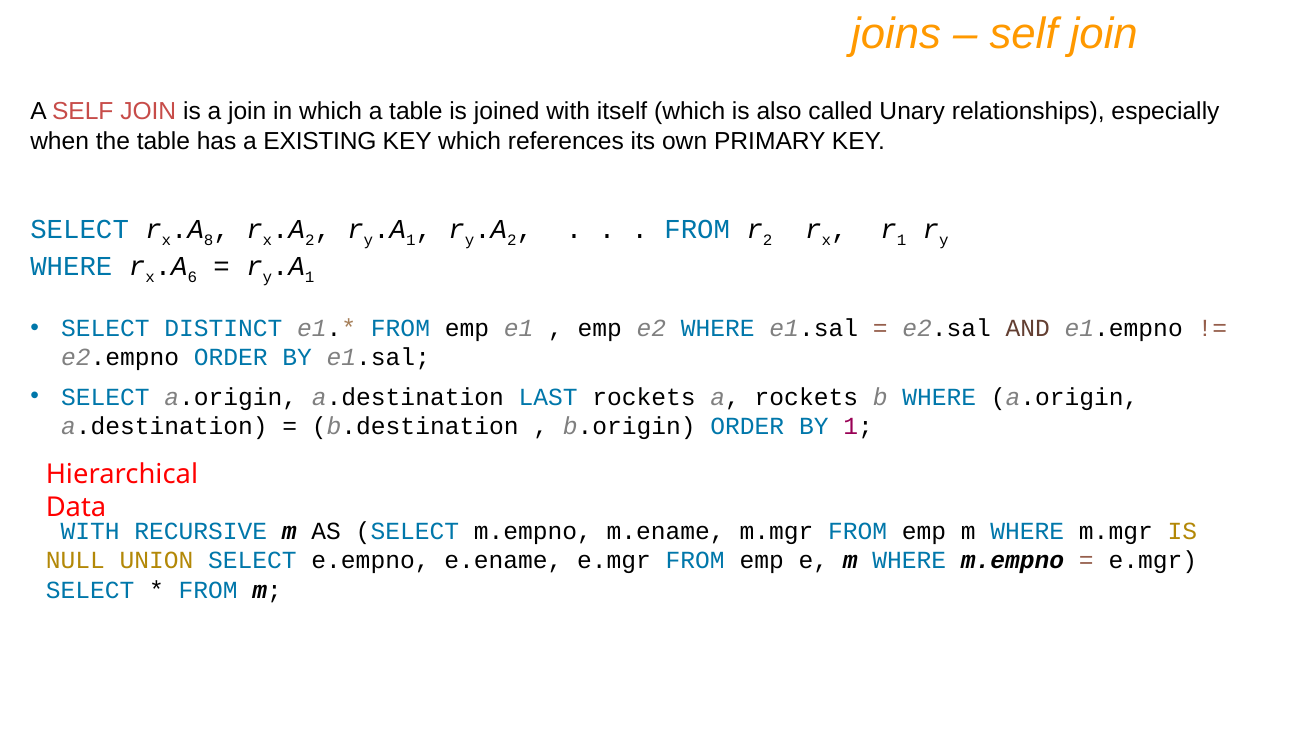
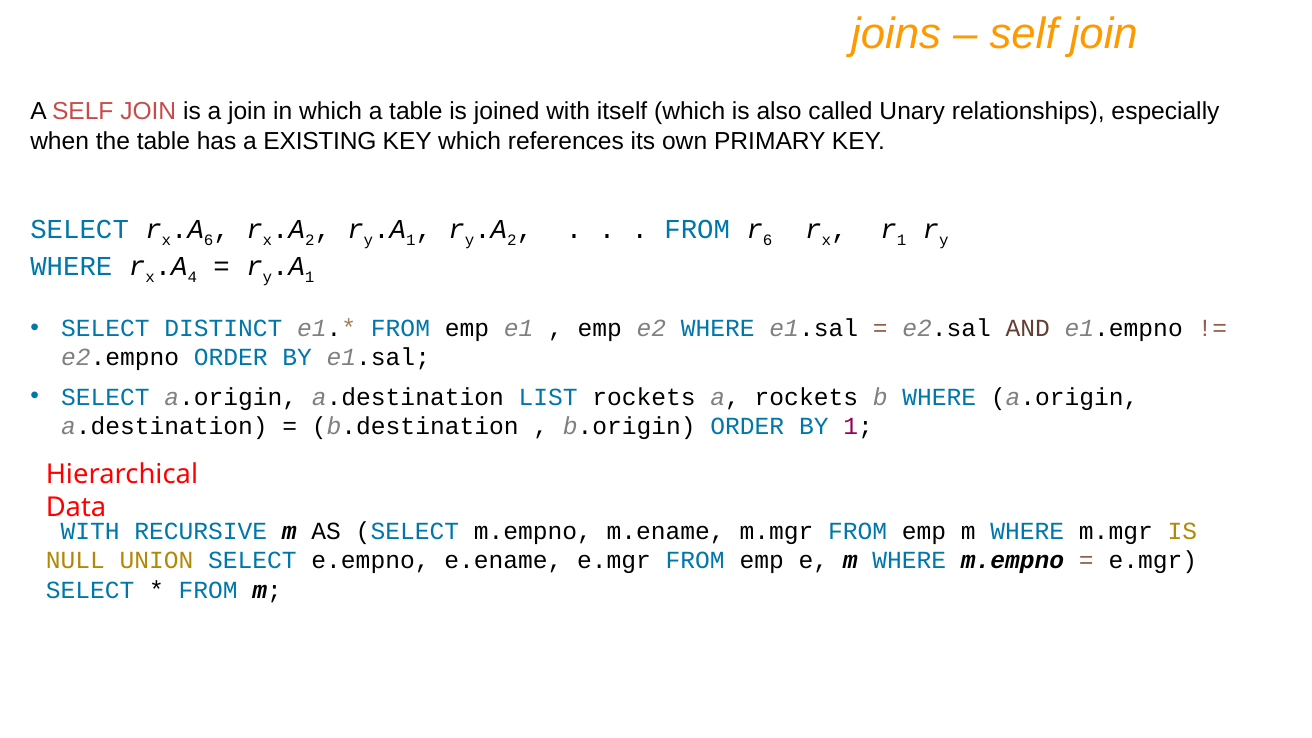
8 at (209, 240): 8 -> 6
2 at (768, 240): 2 -> 6
6: 6 -> 4
LAST: LAST -> LIST
